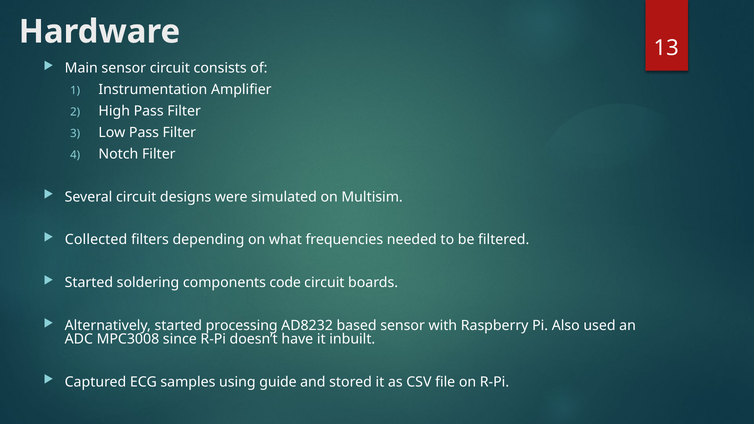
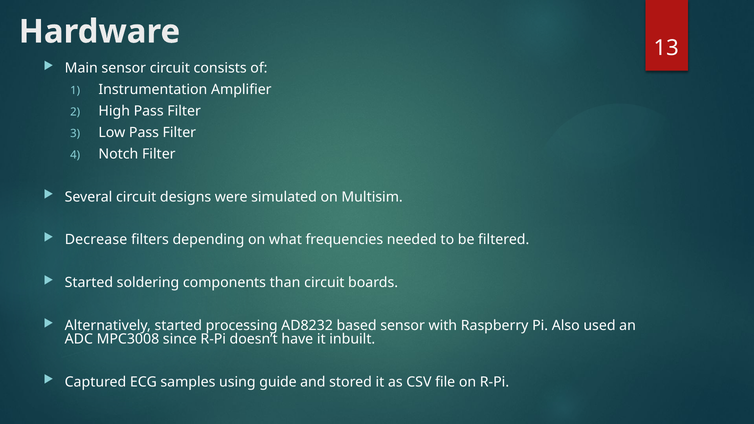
Collected: Collected -> Decrease
code: code -> than
